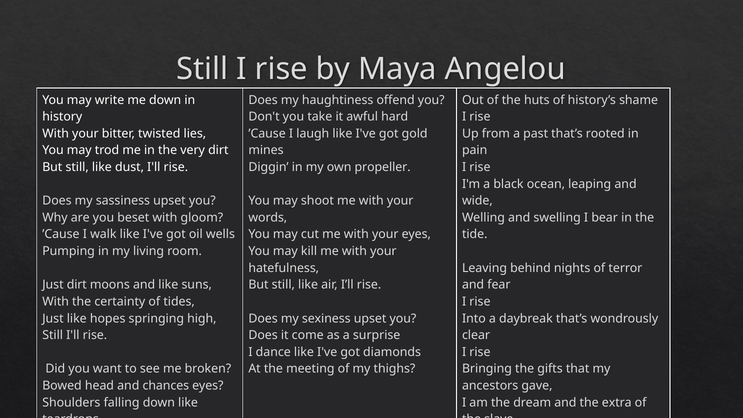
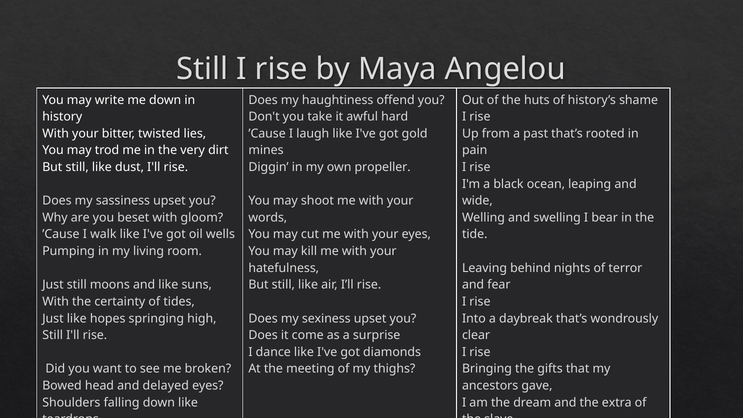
Just dirt: dirt -> still
chances: chances -> delayed
